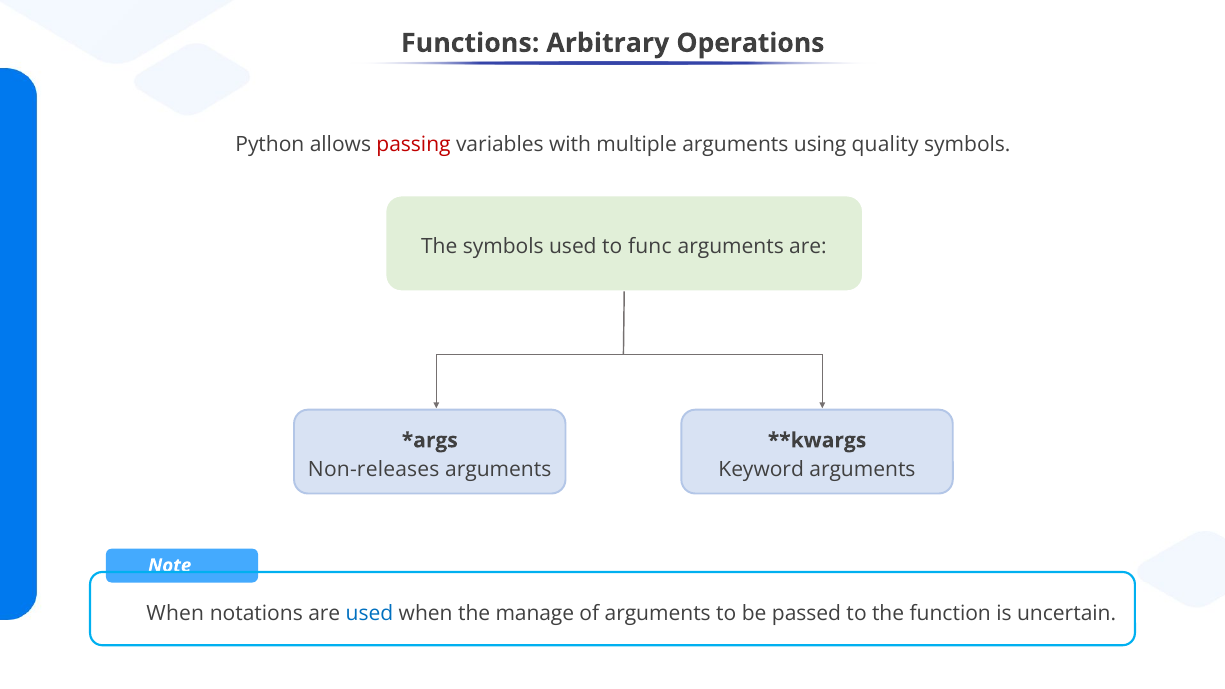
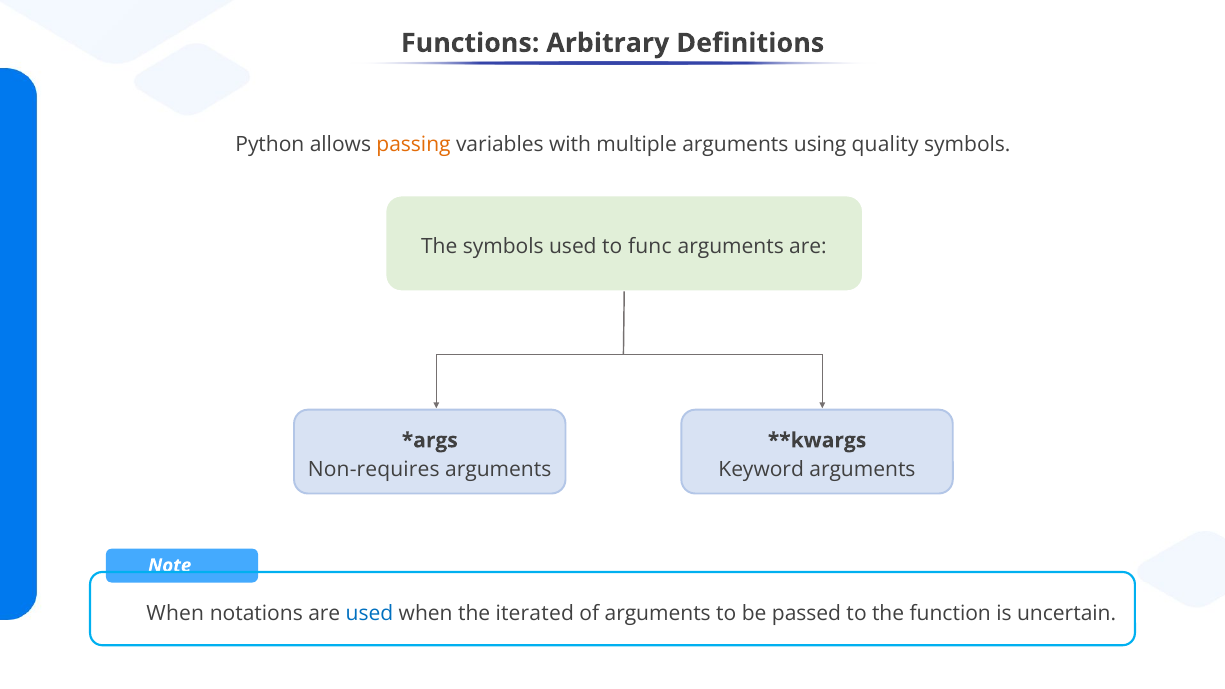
Operations: Operations -> Definitions
passing colour: red -> orange
Non-releases: Non-releases -> Non-requires
manage: manage -> iterated
